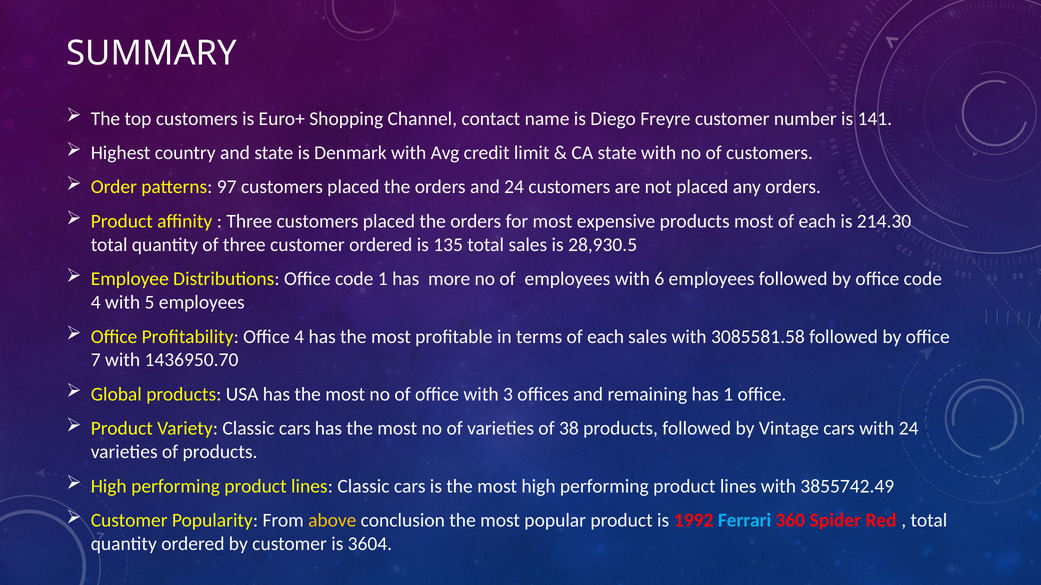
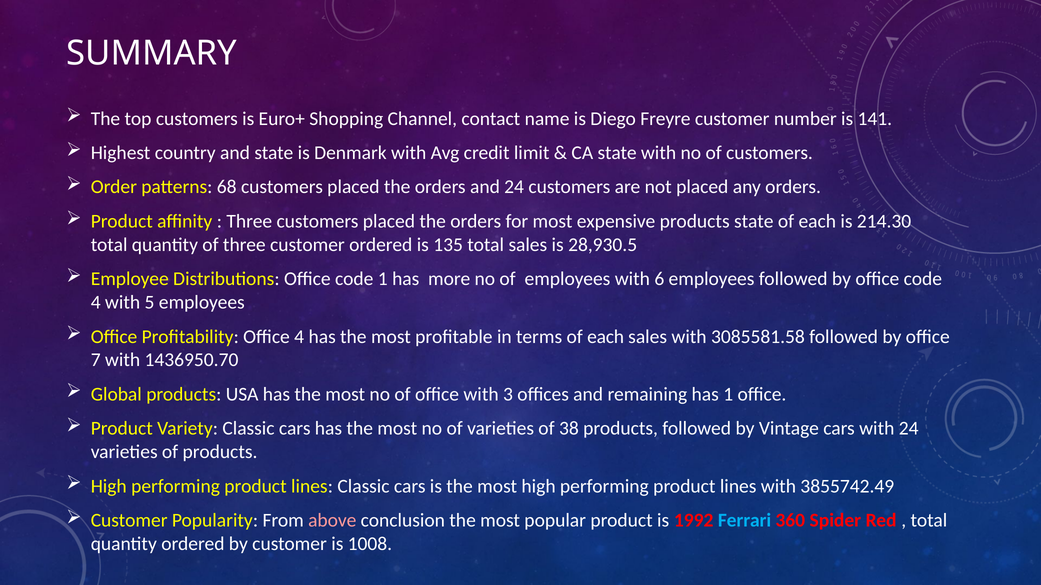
97: 97 -> 68
products most: most -> state
above colour: yellow -> pink
3604: 3604 -> 1008
